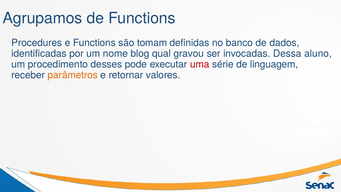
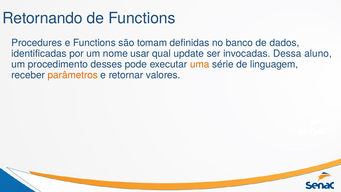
Agrupamos: Agrupamos -> Retornando
blog: blog -> usar
gravou: gravou -> update
uma colour: red -> orange
